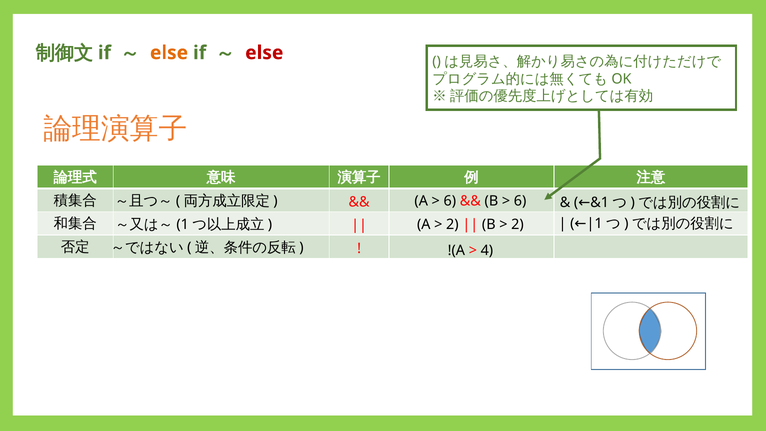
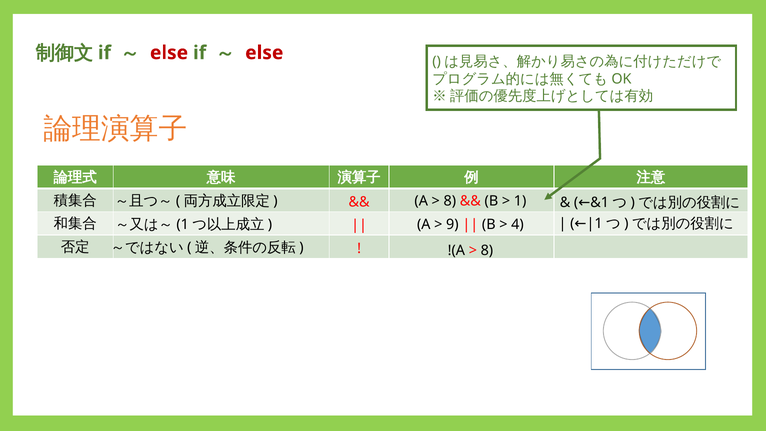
else at (169, 53) colour: orange -> red
6 at (450, 201): 6 -> 8
6 at (520, 201): 6 -> 1
2 at (452, 224): 2 -> 9
2 at (517, 224): 2 -> 4
4 at (487, 250): 4 -> 8
